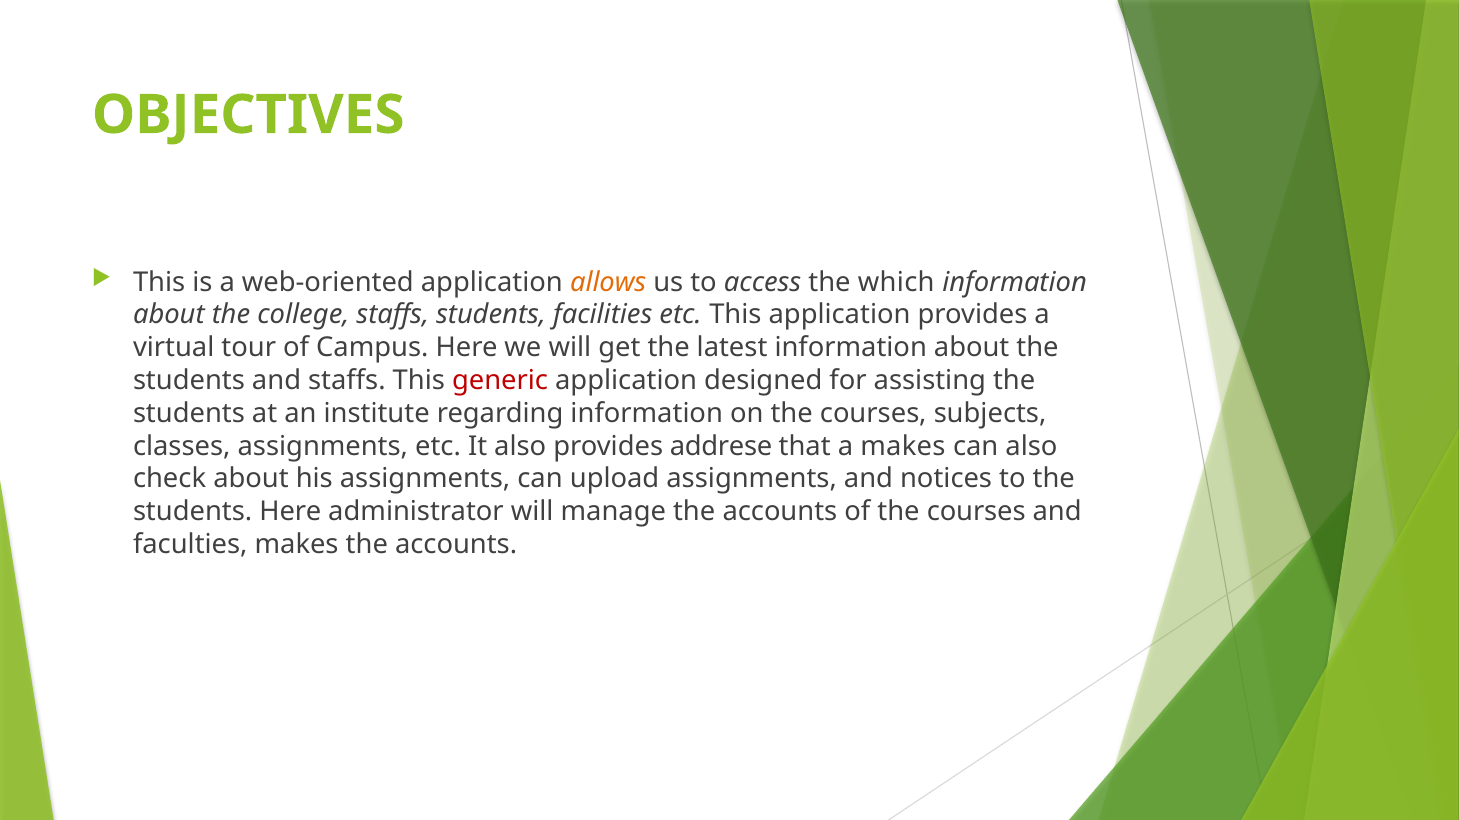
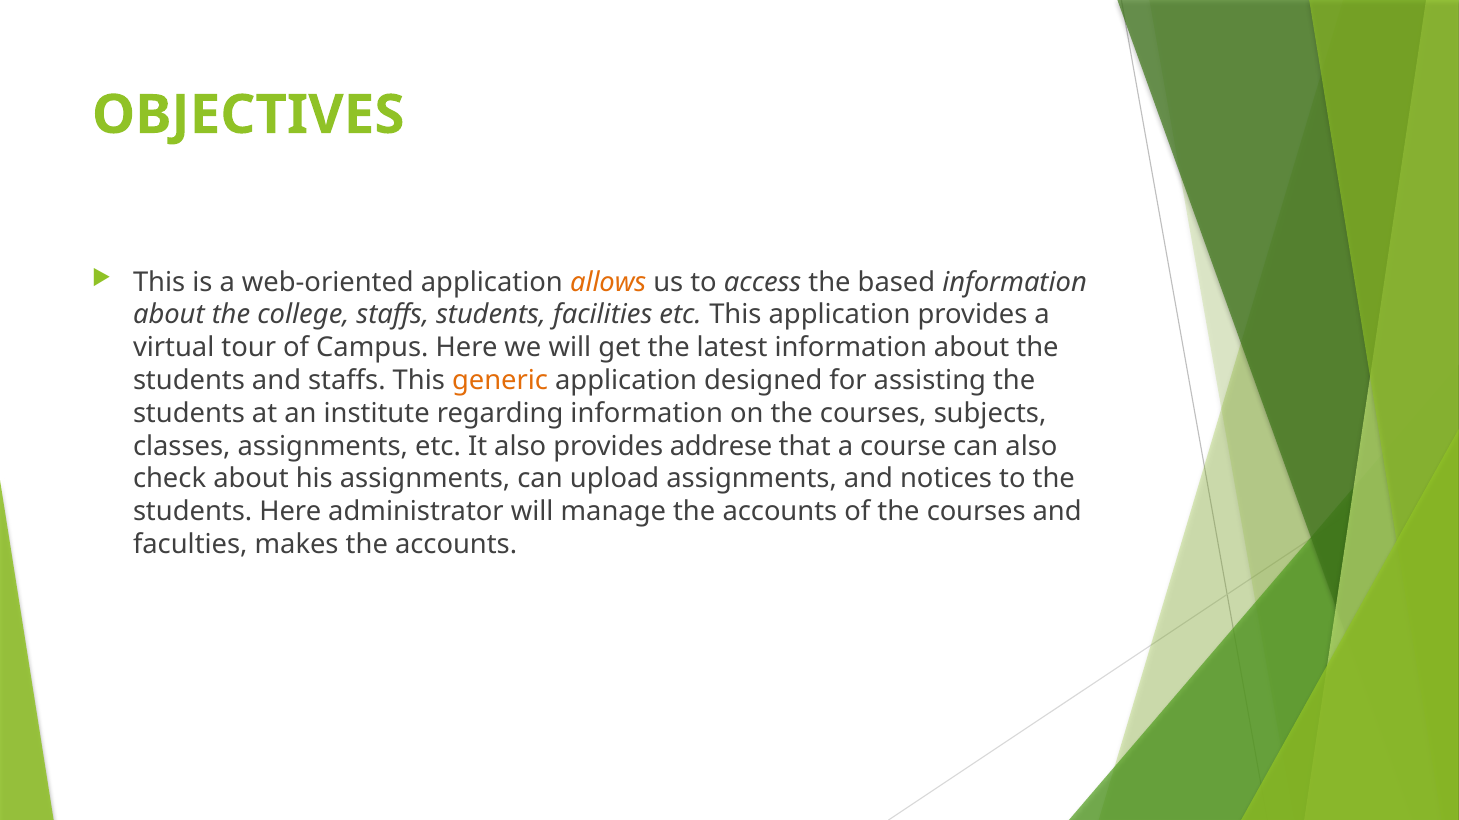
which: which -> based
generic colour: red -> orange
a makes: makes -> course
